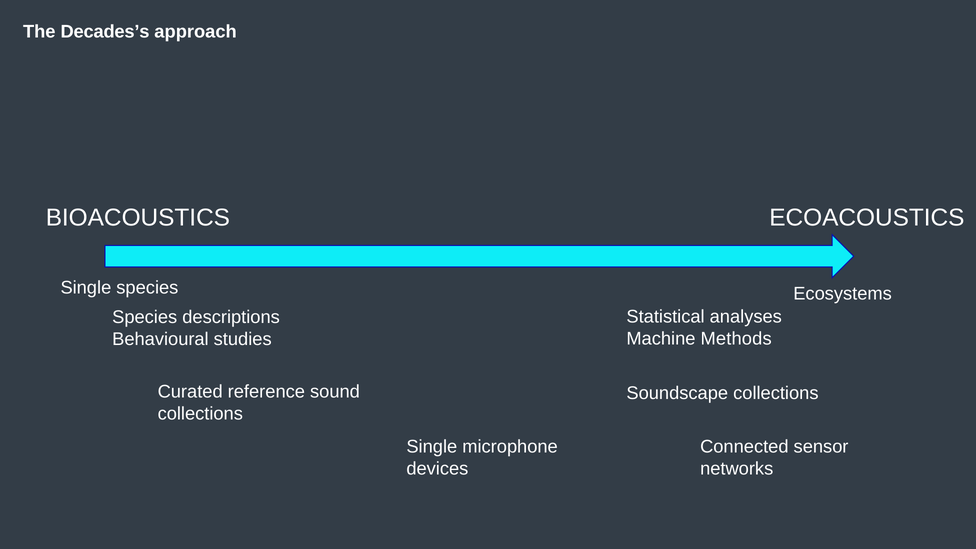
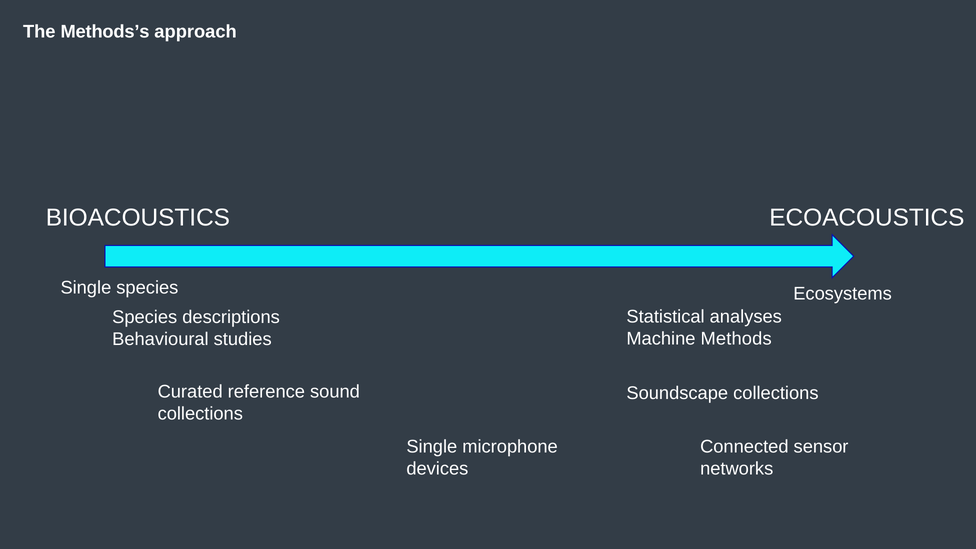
Decades’s: Decades’s -> Methods’s
